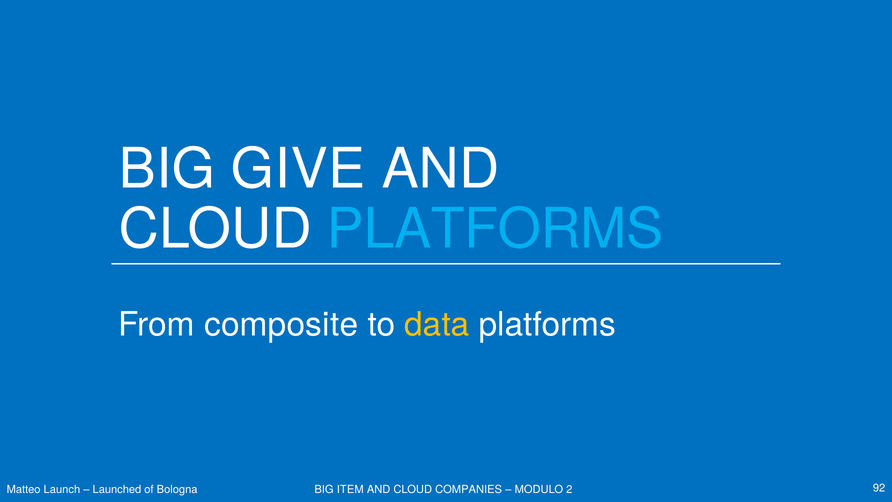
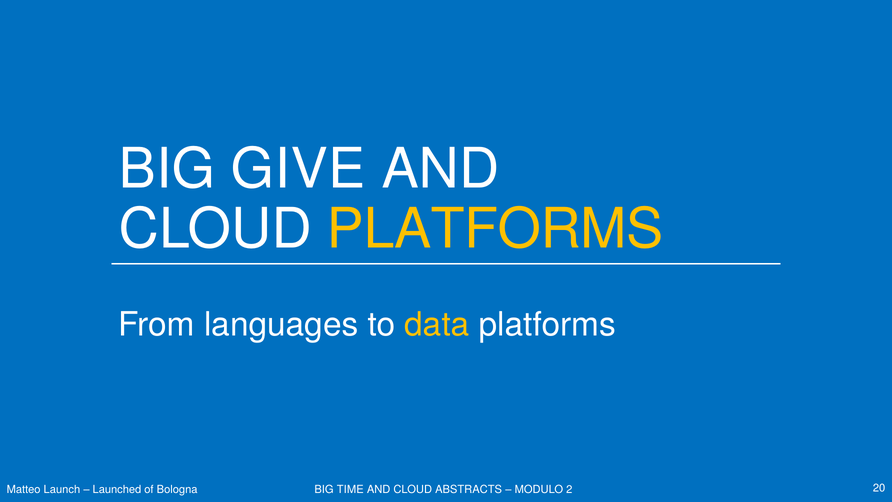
PLATFORMS at (495, 229) colour: light blue -> yellow
composite: composite -> languages
ITEM: ITEM -> TIME
COMPANIES: COMPANIES -> ABSTRACTS
92: 92 -> 20
